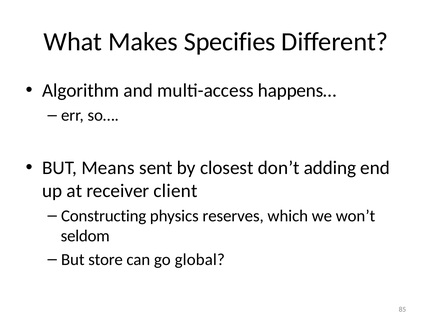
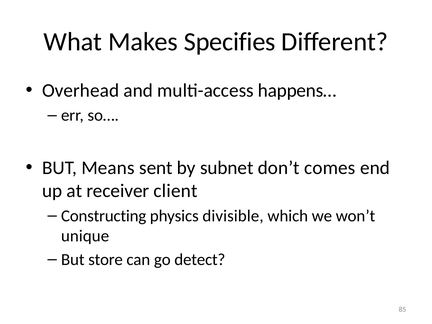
Algorithm: Algorithm -> Overhead
closest: closest -> subnet
adding: adding -> comes
reserves: reserves -> divisible
seldom: seldom -> unique
global: global -> detect
